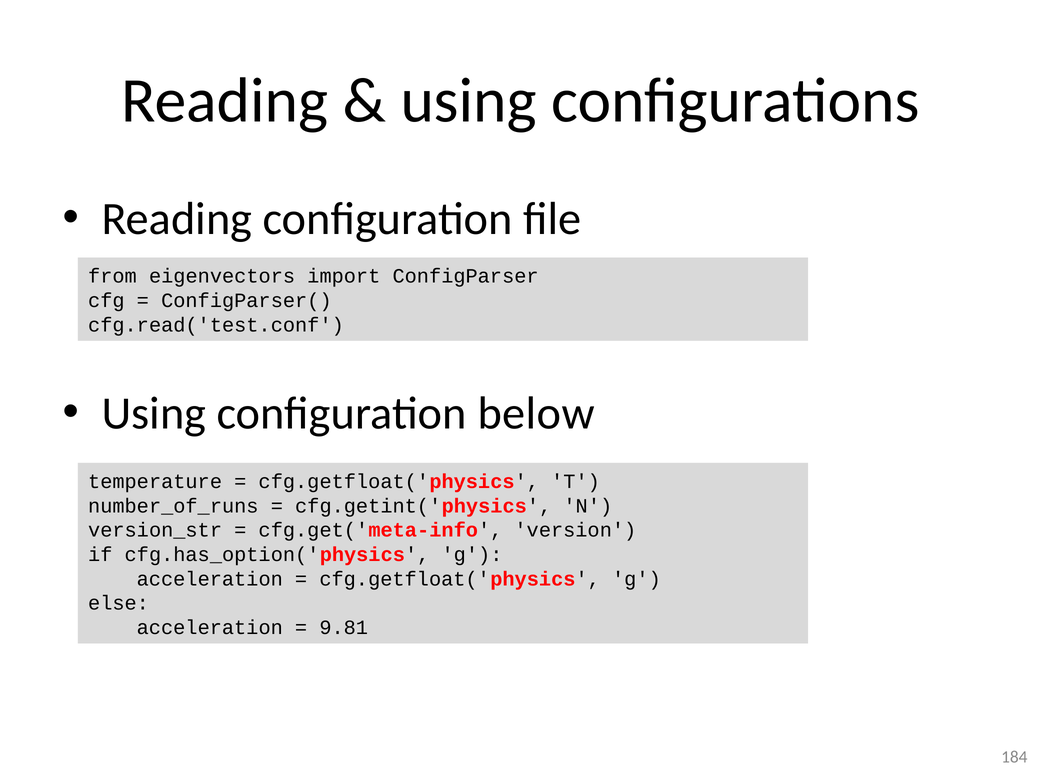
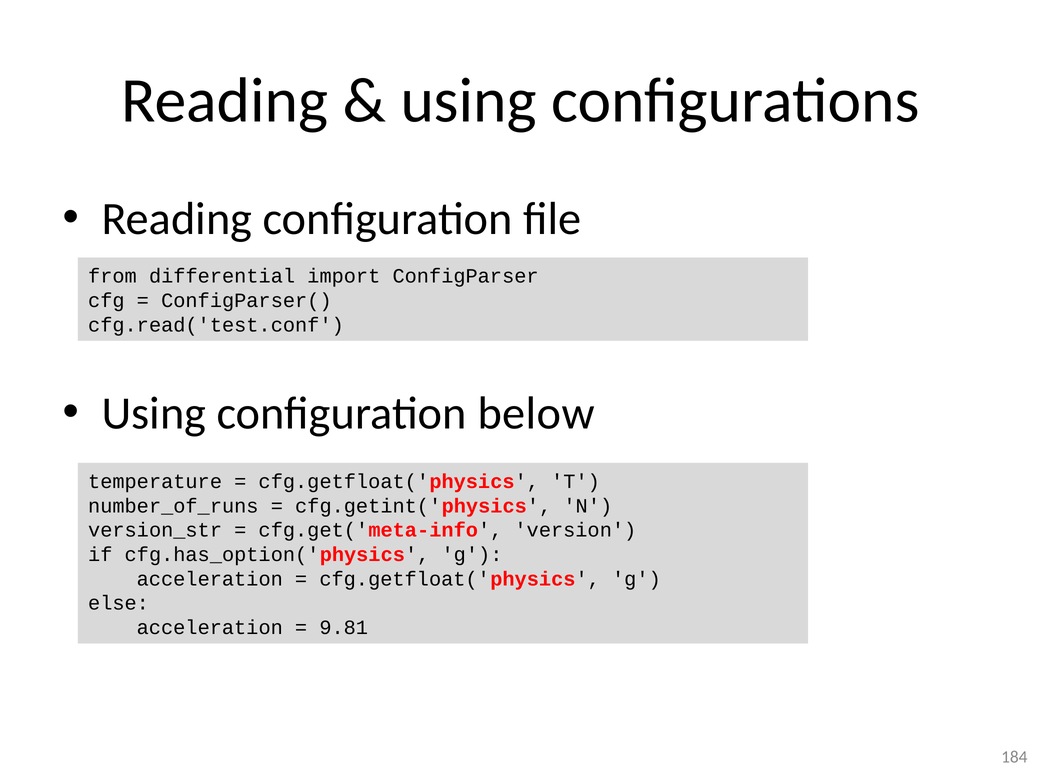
eigenvectors: eigenvectors -> differential
